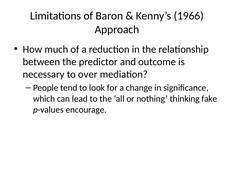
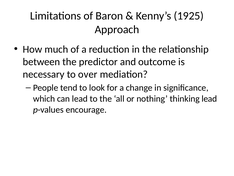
1966: 1966 -> 1925
thinking fake: fake -> lead
